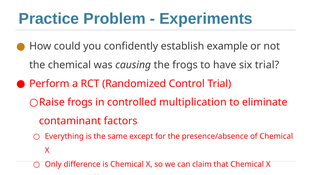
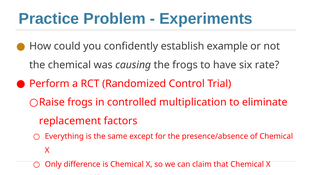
six trial: trial -> rate
contaminant: contaminant -> replacement
